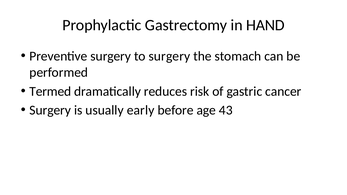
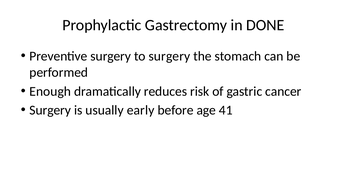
HAND: HAND -> DONE
Termed: Termed -> Enough
43: 43 -> 41
